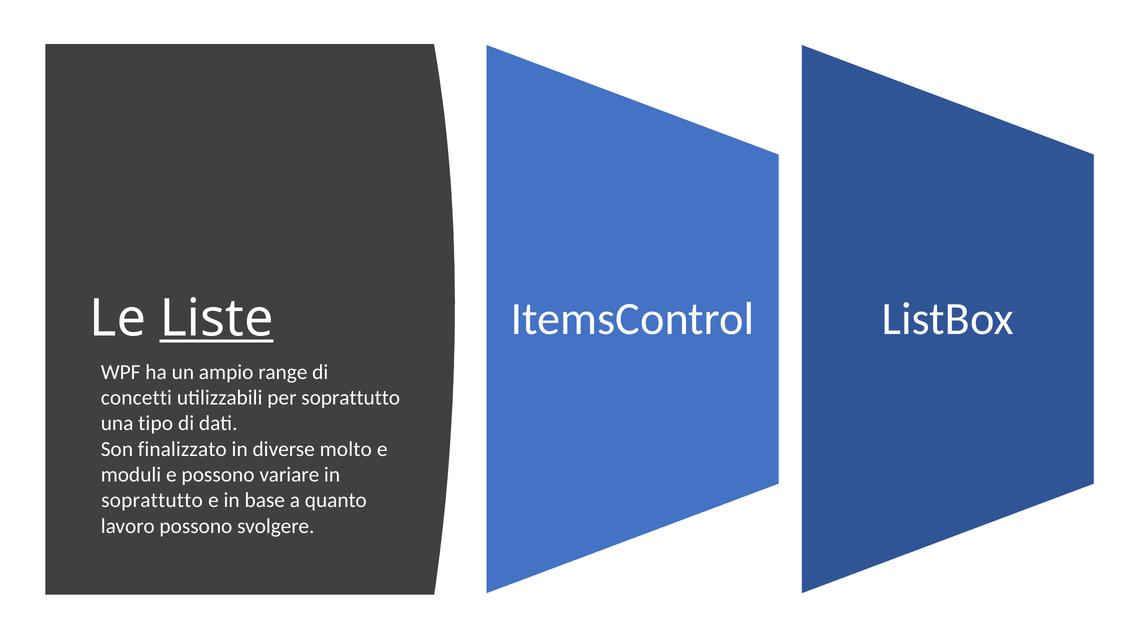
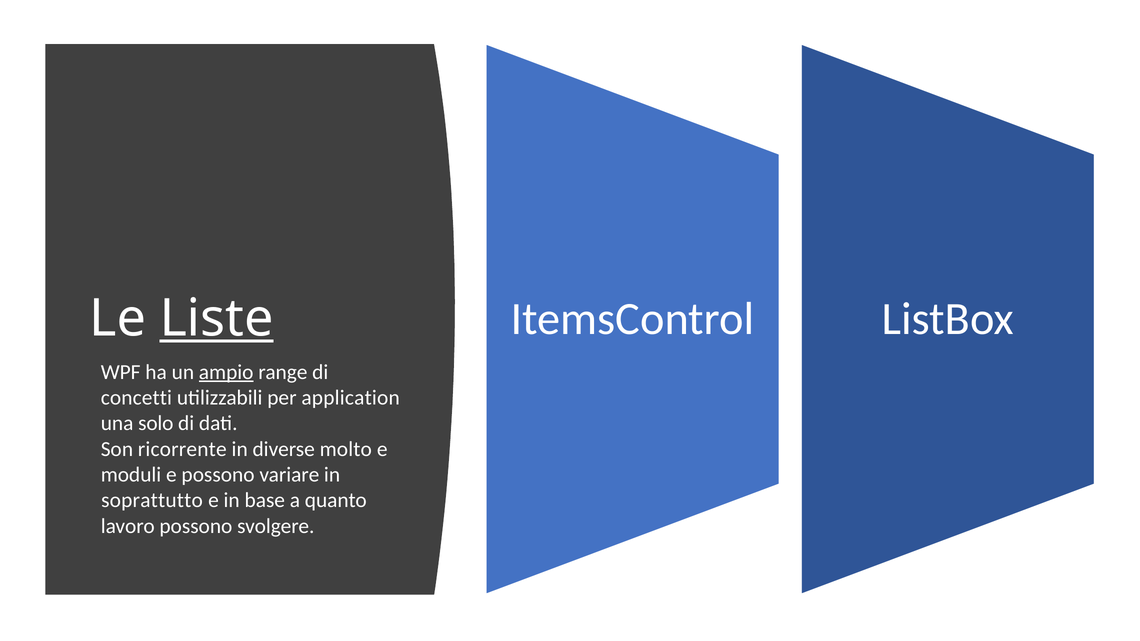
ampio underline: none -> present
per soprattutto: soprattutto -> application
tipo: tipo -> solo
finalizzato: finalizzato -> ricorrente
